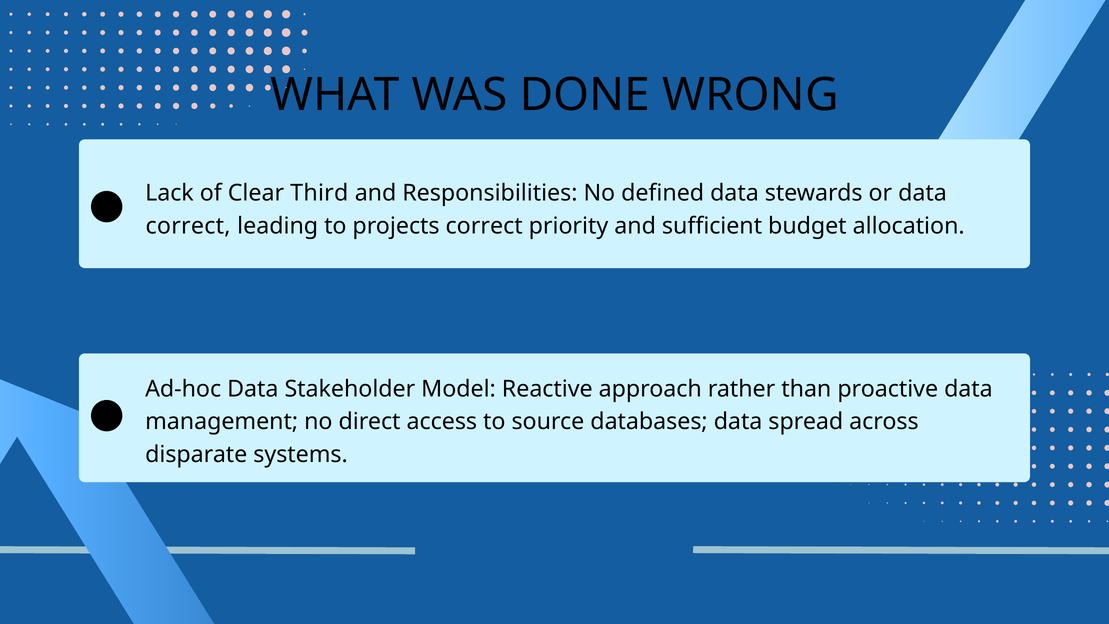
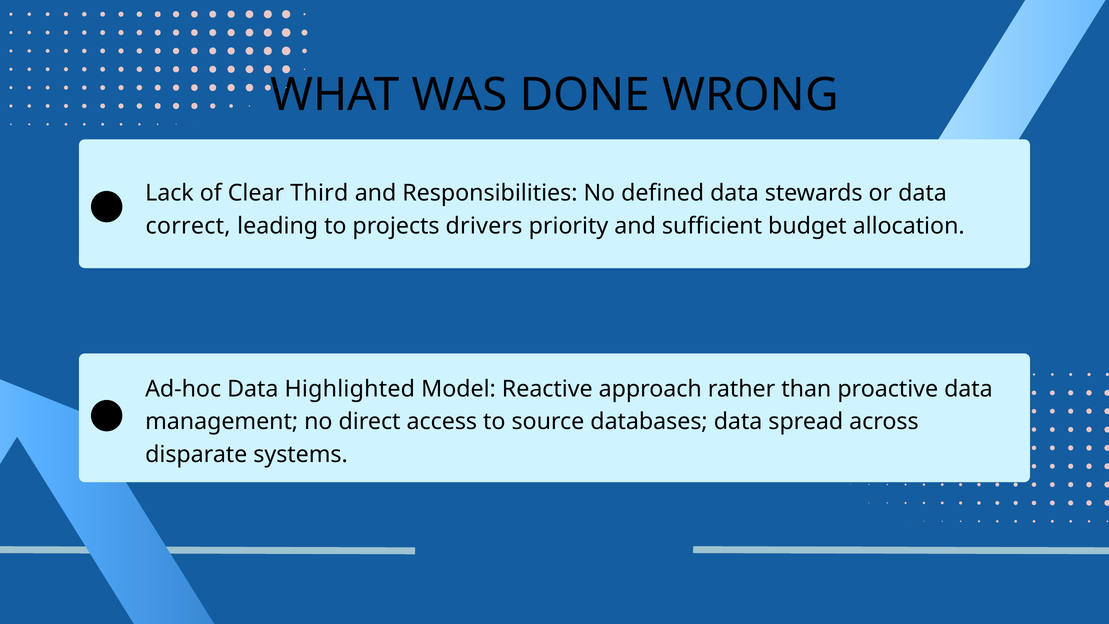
projects correct: correct -> drivers
Stakeholder: Stakeholder -> Highlighted
